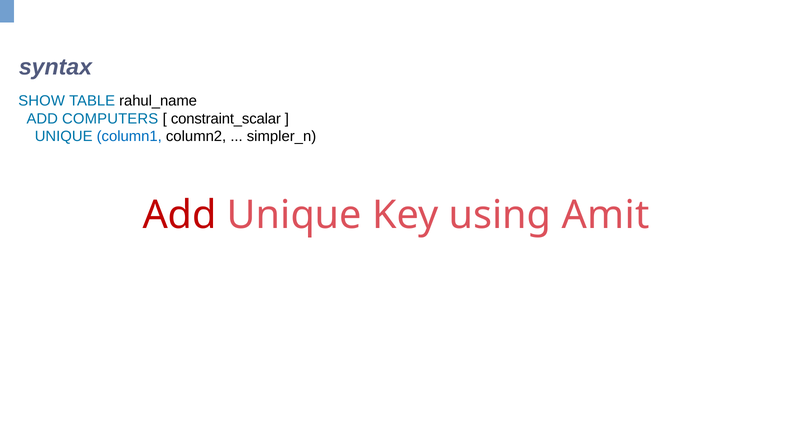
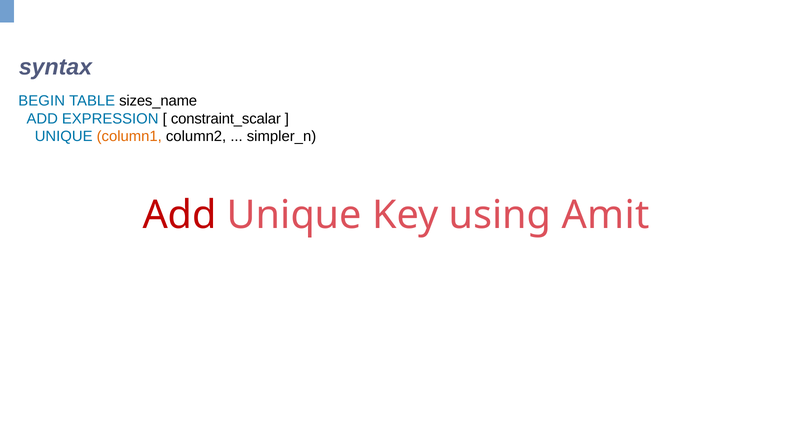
SHOW: SHOW -> BEGIN
rahul_name: rahul_name -> sizes_name
COMPUTERS: COMPUTERS -> EXPRESSION
column1 colour: blue -> orange
